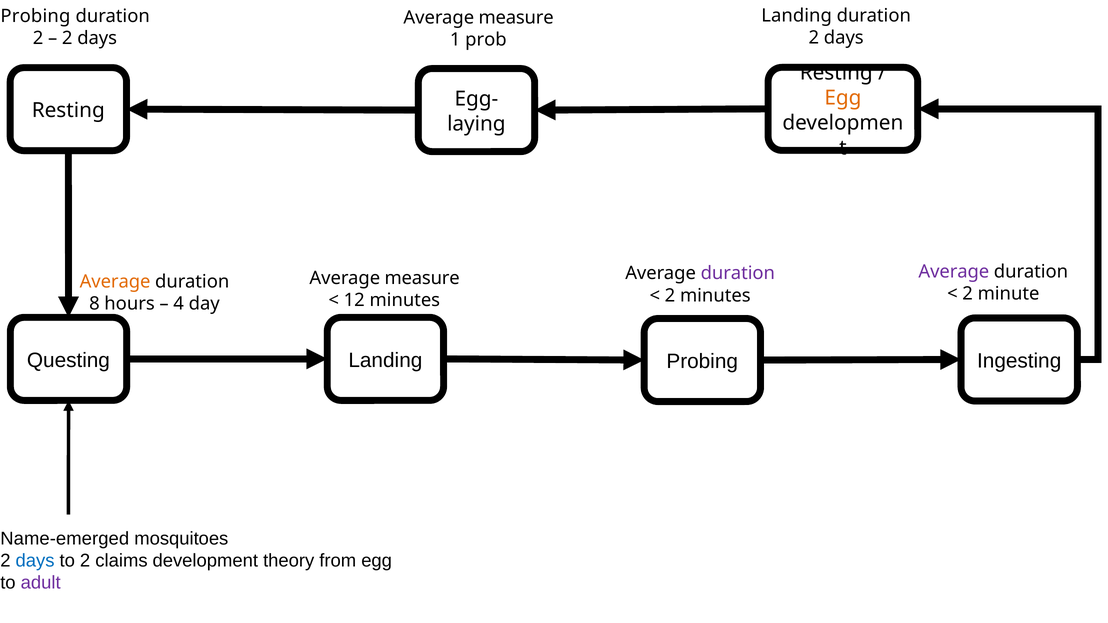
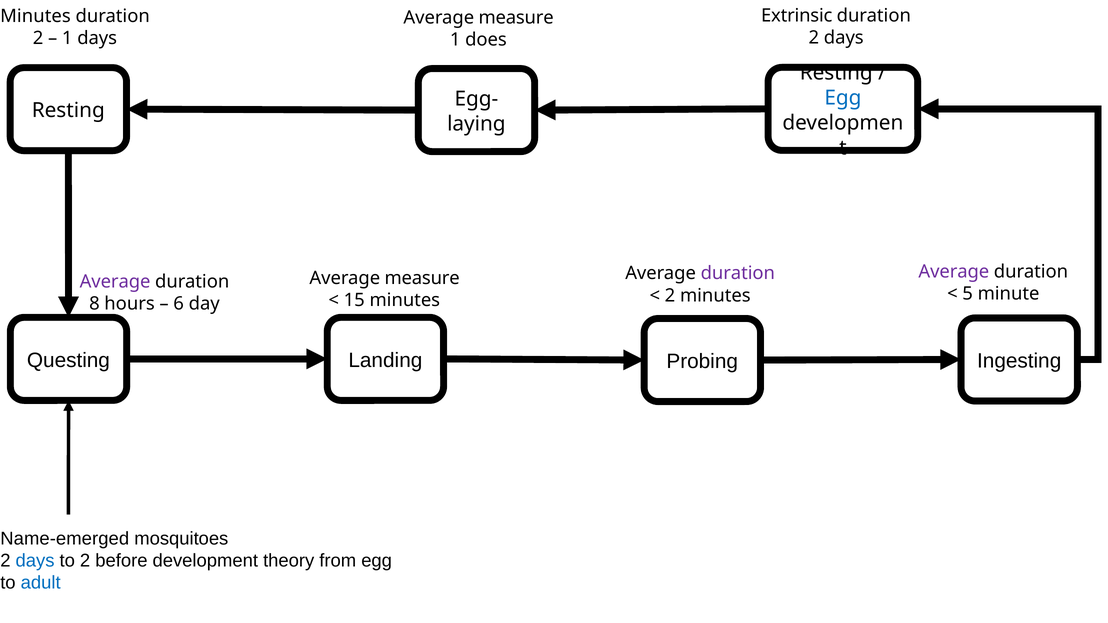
Landing at (797, 16): Landing -> Extrinsic
Probing at (35, 16): Probing -> Minutes
2 at (67, 38): 2 -> 1
prob: prob -> does
Egg at (843, 98) colour: orange -> blue
Average at (115, 282) colour: orange -> purple
2 at (968, 294): 2 -> 5
12: 12 -> 15
4: 4 -> 6
claims: claims -> before
adult colour: purple -> blue
